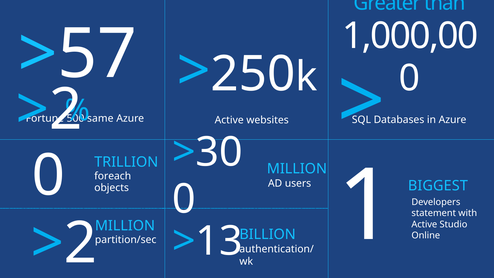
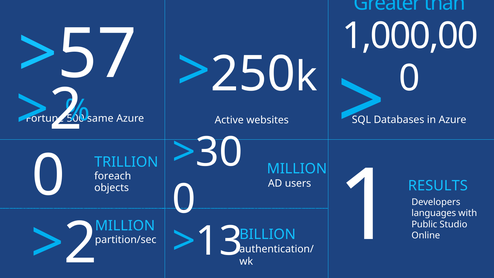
BIGGEST: BIGGEST -> RESULTS
statement: statement -> languages
Active at (424, 224): Active -> Public
